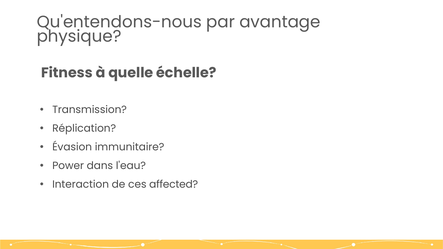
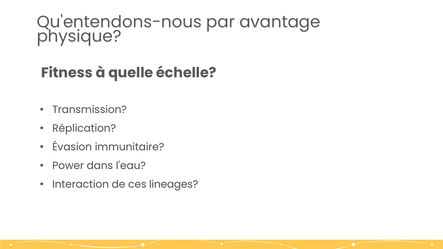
affected: affected -> lineages
